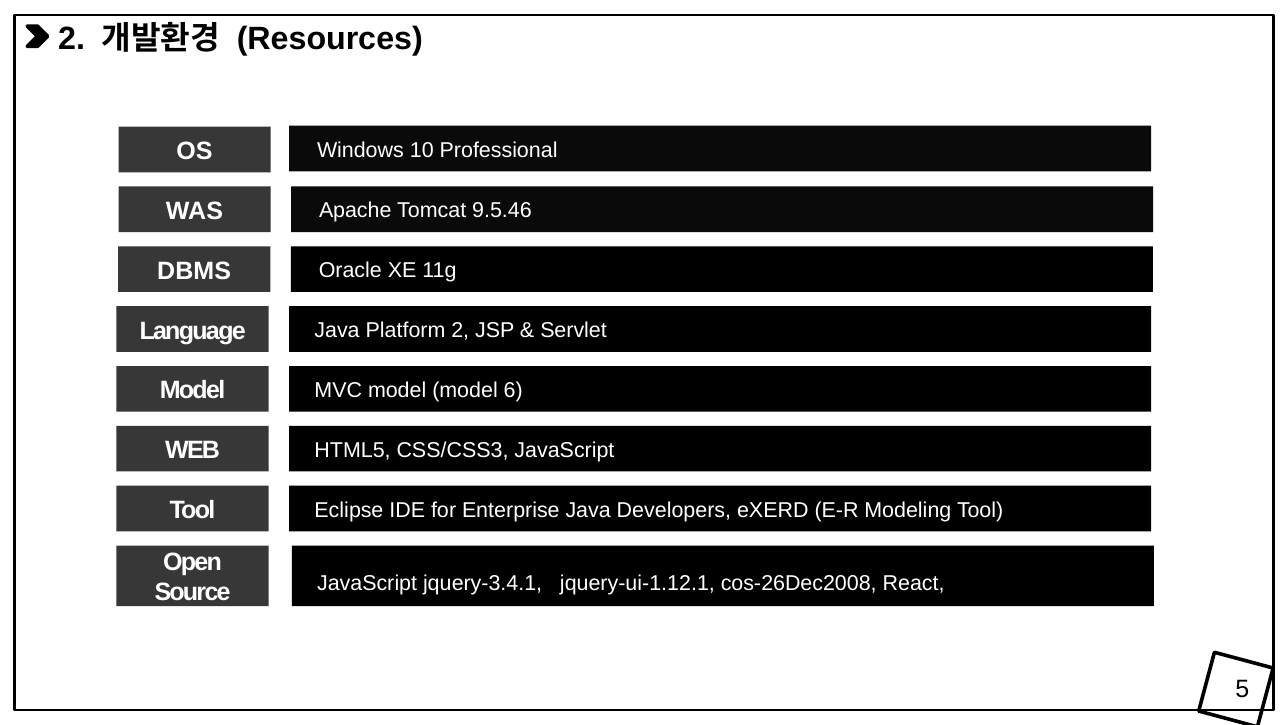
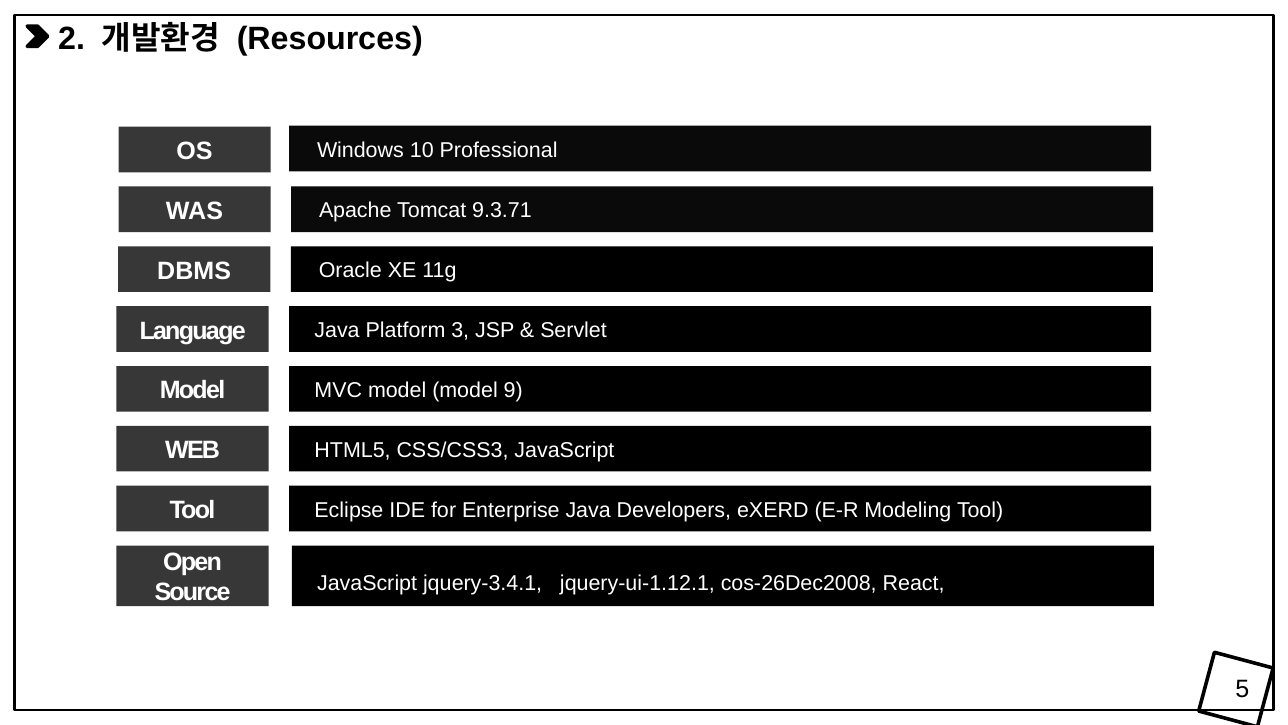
9.5.46: 9.5.46 -> 9.3.71
Platform 2: 2 -> 3
6: 6 -> 9
